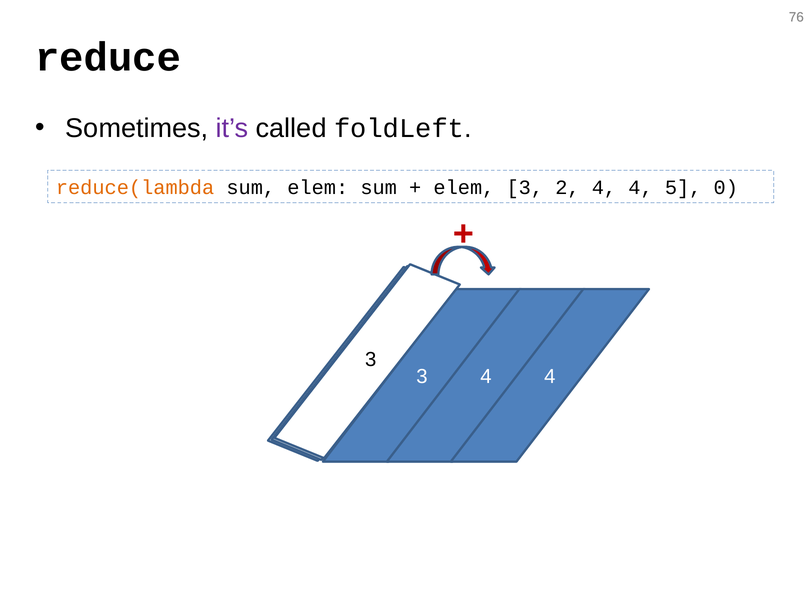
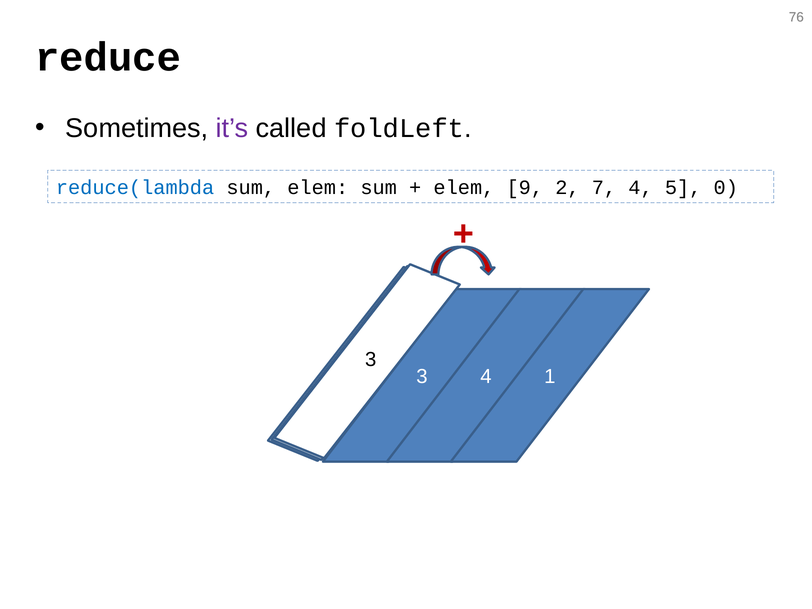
reduce(lambda colour: orange -> blue
elem 3: 3 -> 9
2 4: 4 -> 7
4 at (550, 377): 4 -> 1
